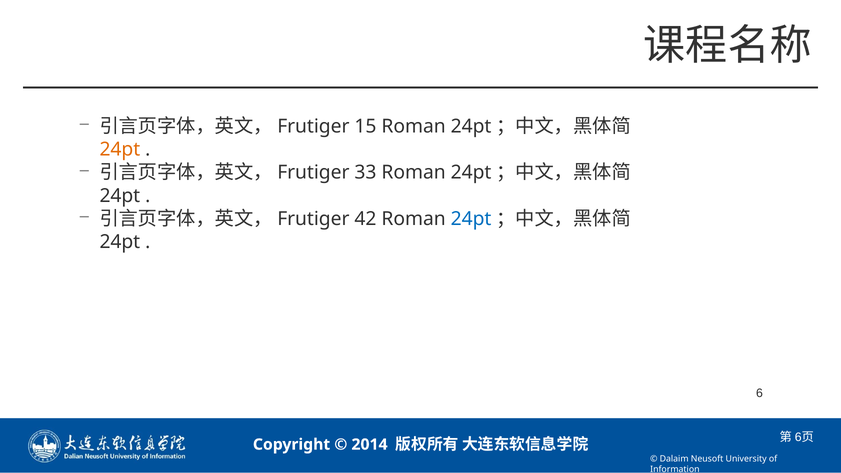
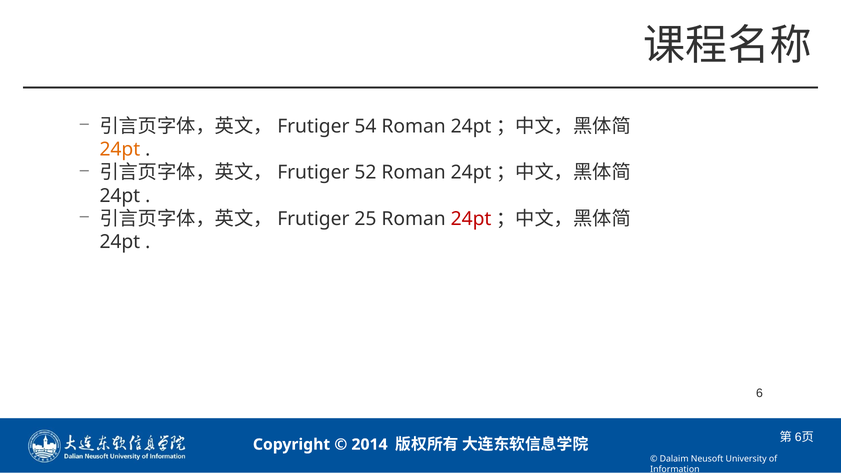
15: 15 -> 54
33: 33 -> 52
42: 42 -> 25
24pt at (471, 219) colour: blue -> red
